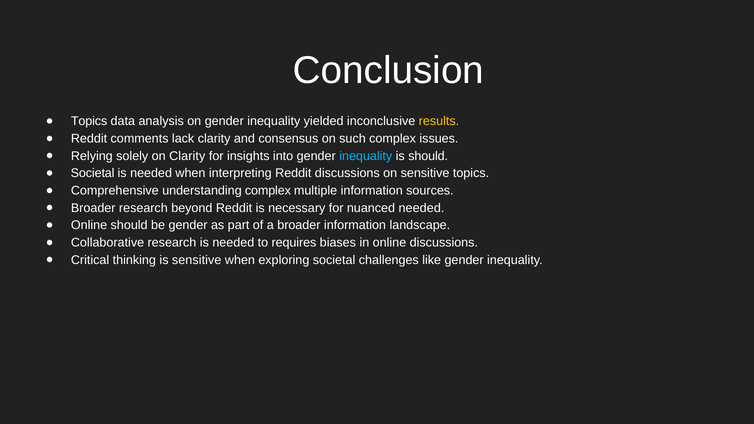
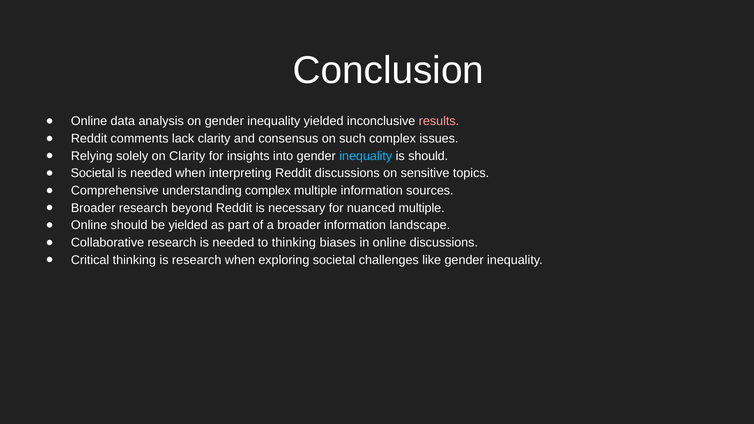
Topics at (89, 121): Topics -> Online
results colour: yellow -> pink
nuanced needed: needed -> multiple
be gender: gender -> yielded
to requires: requires -> thinking
is sensitive: sensitive -> research
